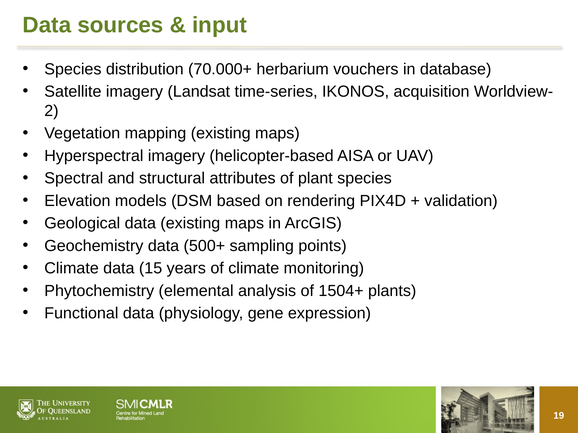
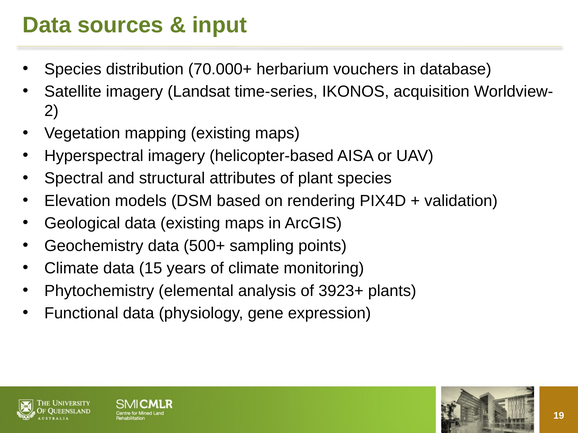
1504+: 1504+ -> 3923+
